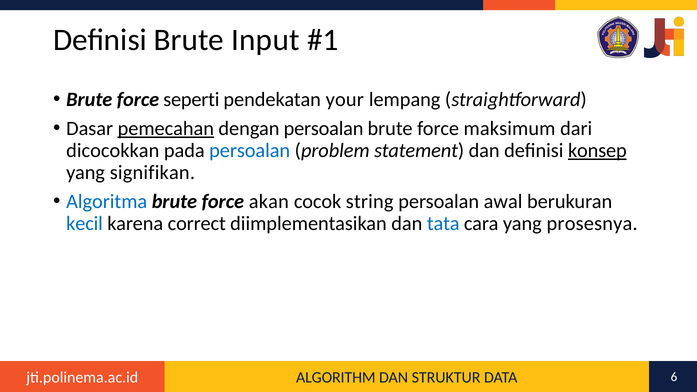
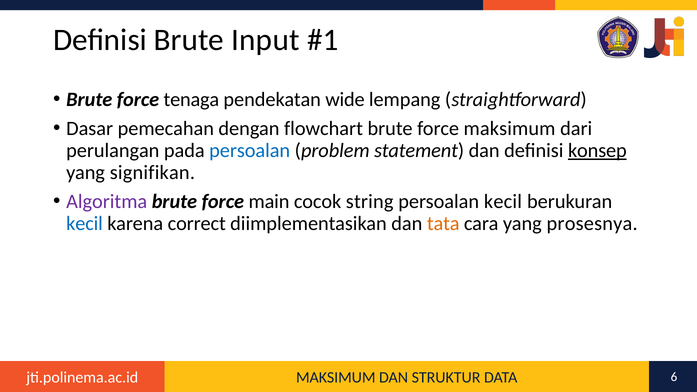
seperti: seperti -> tenaga
your: your -> wide
pemecahan underline: present -> none
dengan persoalan: persoalan -> flowchart
dicocokkan: dicocokkan -> perulangan
Algoritma colour: blue -> purple
akan: akan -> main
persoalan awal: awal -> kecil
tata colour: blue -> orange
ALGORITHM at (336, 378): ALGORITHM -> MAKSIMUM
